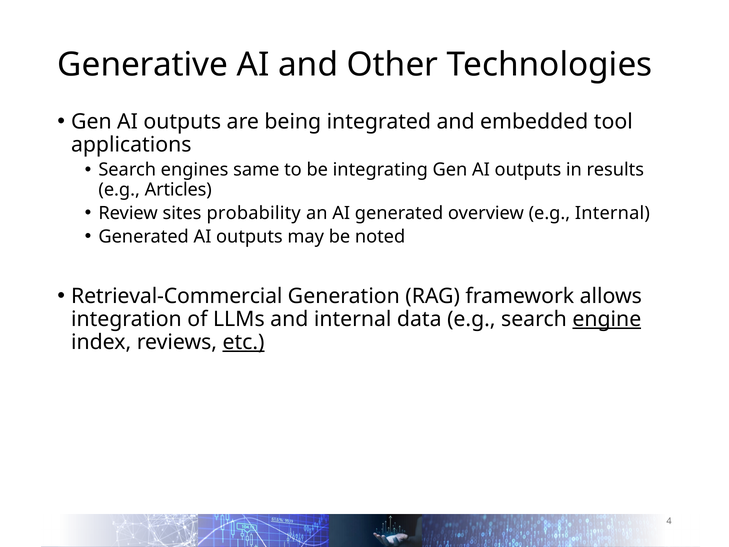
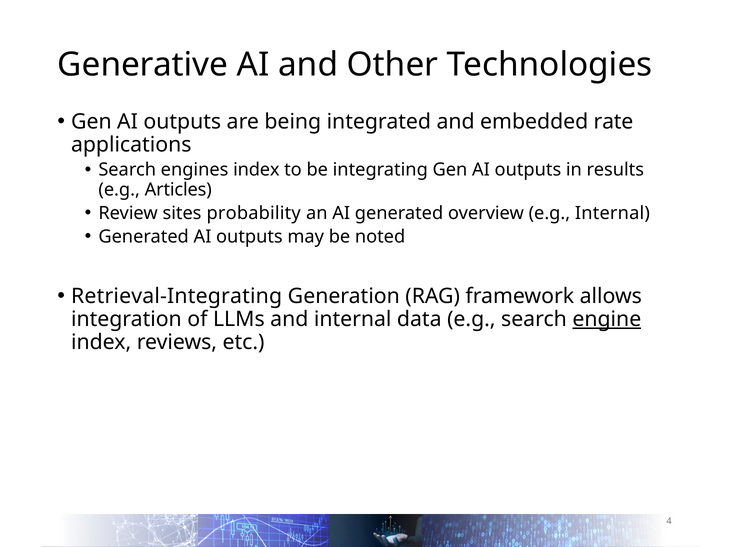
tool: tool -> rate
engines same: same -> index
Retrieval-Commercial: Retrieval-Commercial -> Retrieval-Integrating
etc underline: present -> none
